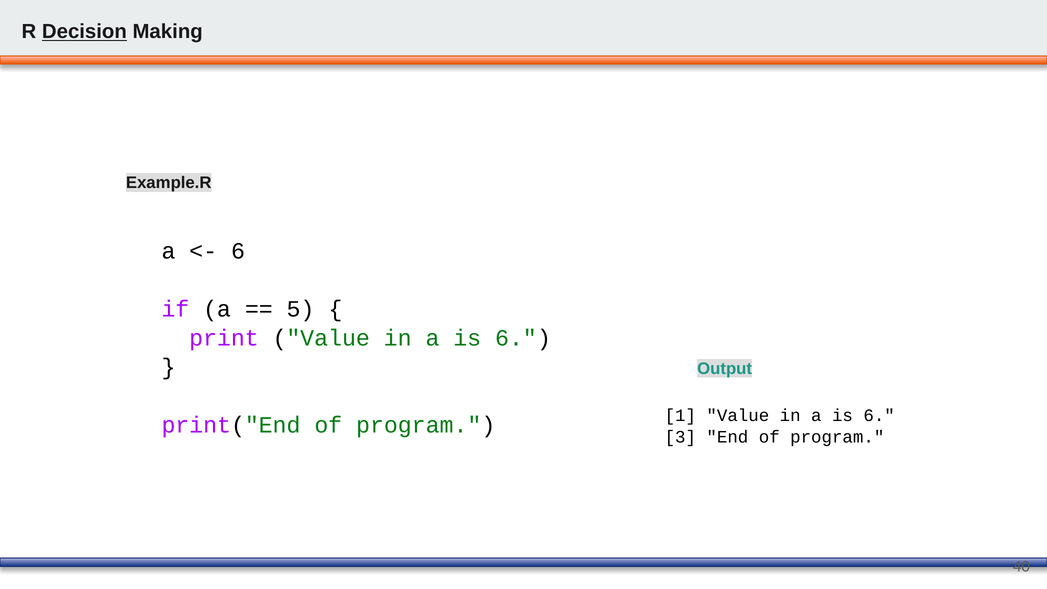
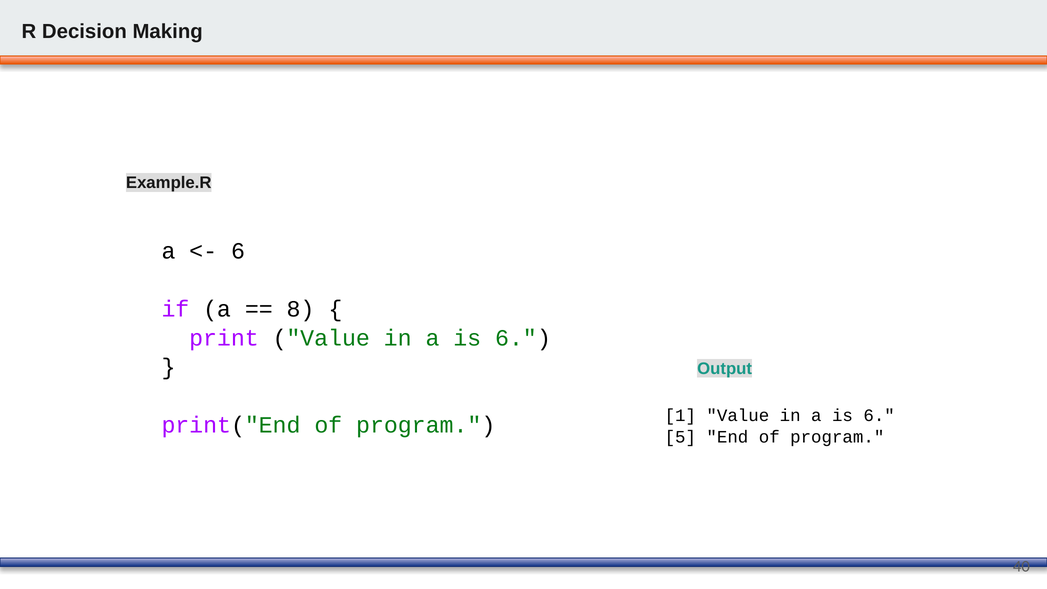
Decision underline: present -> none
5: 5 -> 8
3: 3 -> 5
